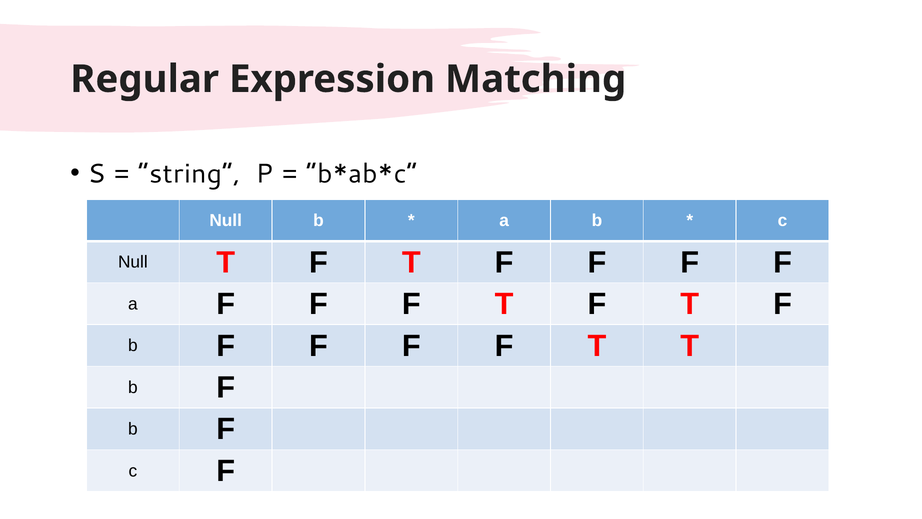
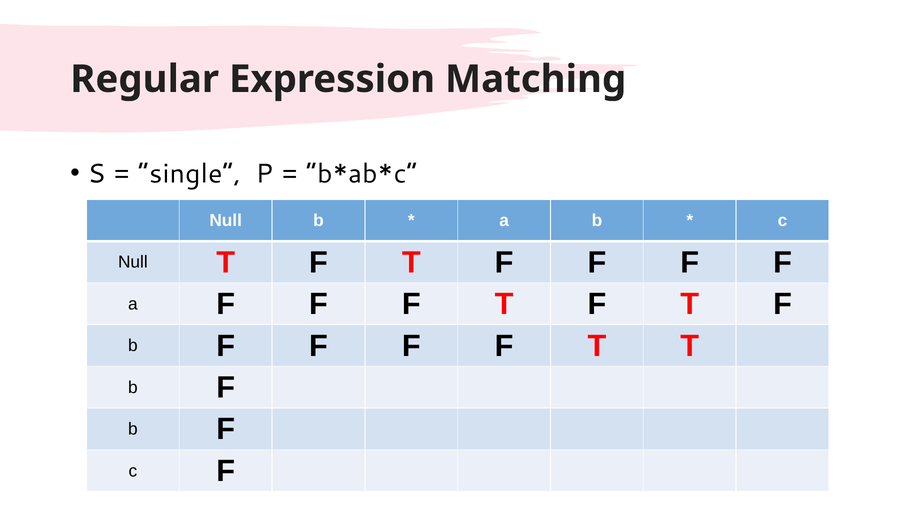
string: string -> single
